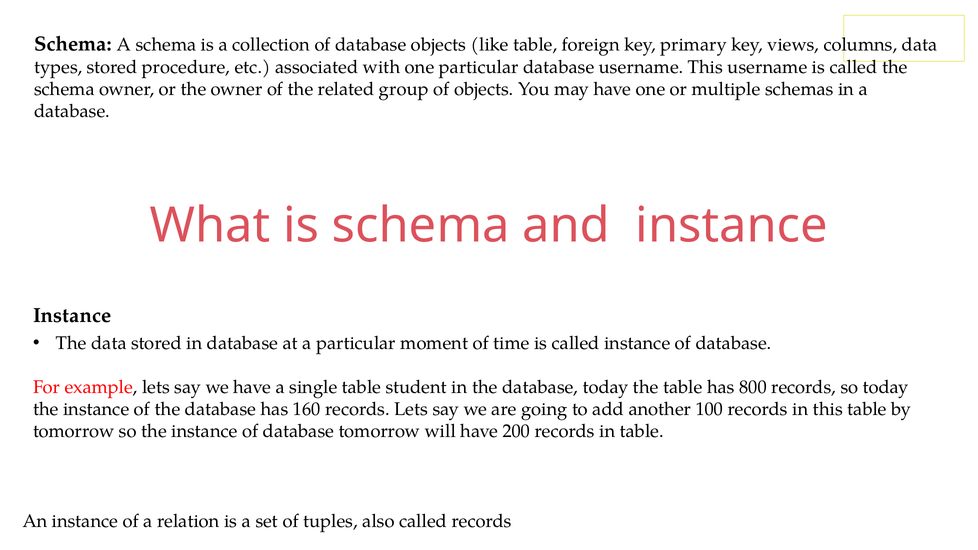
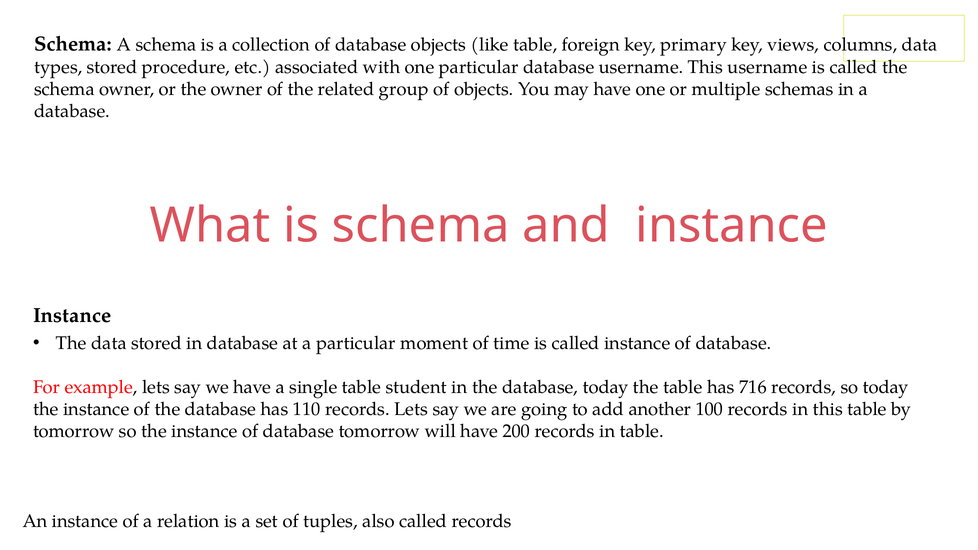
800: 800 -> 716
160: 160 -> 110
